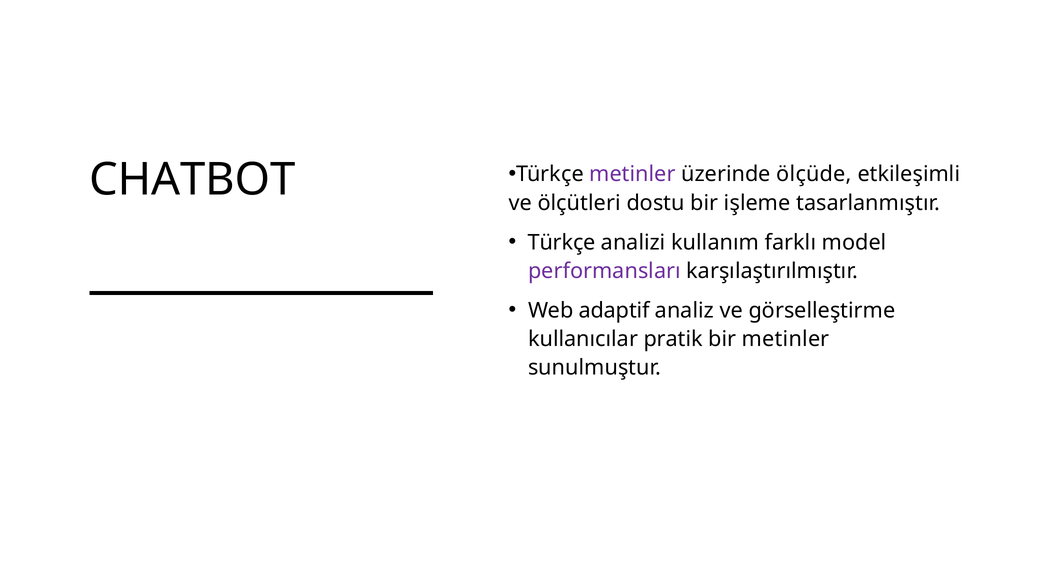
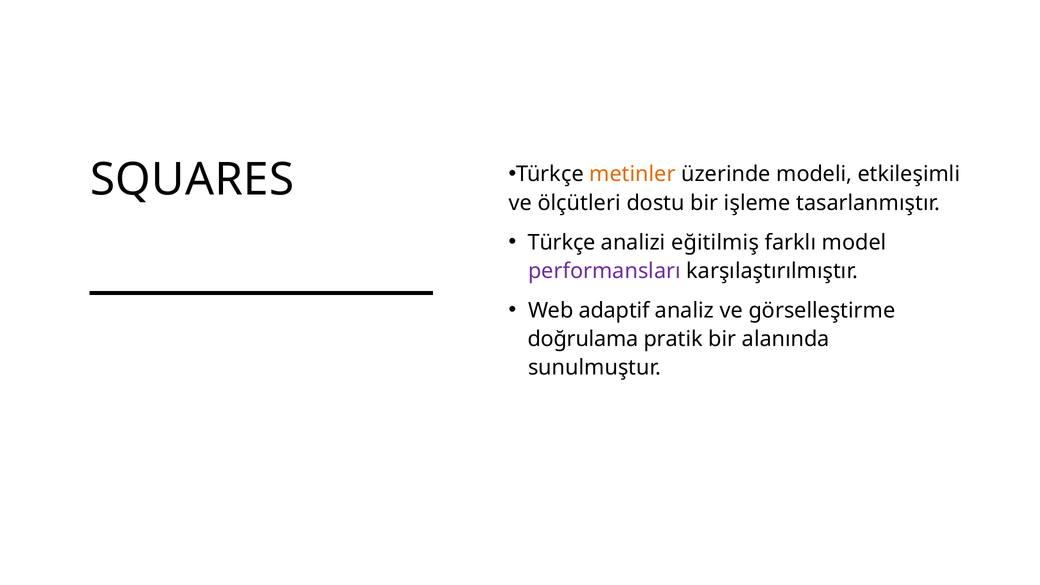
CHATBOT: CHATBOT -> SQUARES
metinler at (632, 174) colour: purple -> orange
ölçüde: ölçüde -> modeli
kullanım: kullanım -> eğitilmiş
kullanıcılar: kullanıcılar -> doğrulama
bir metinler: metinler -> alanında
